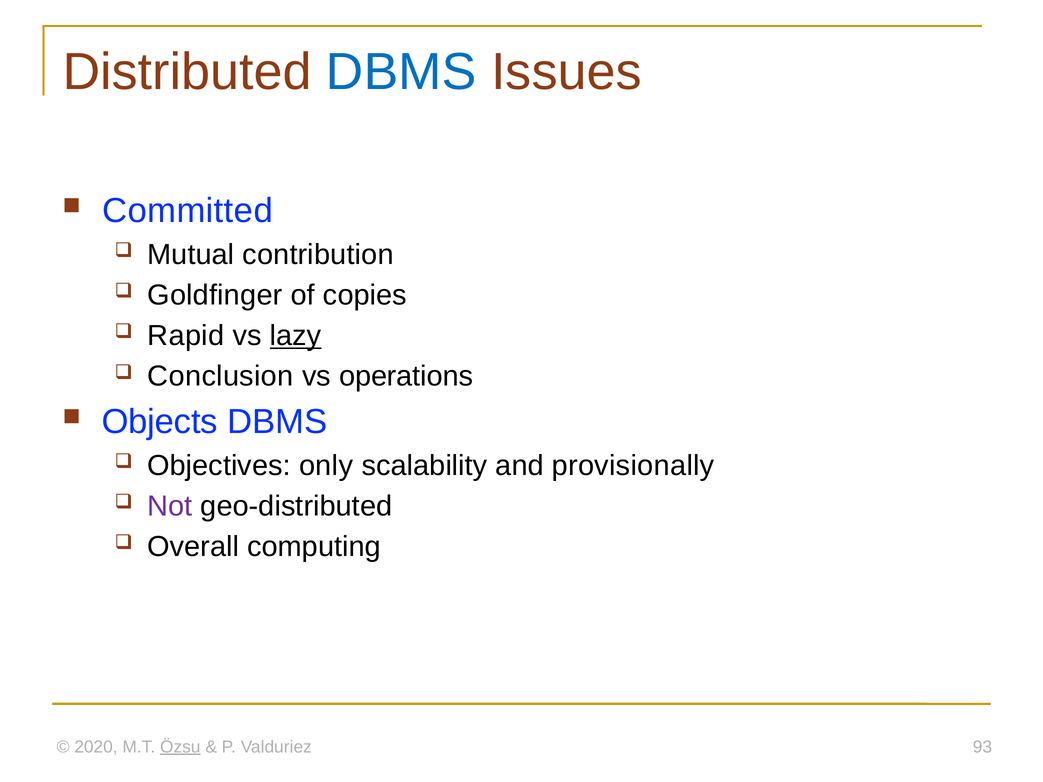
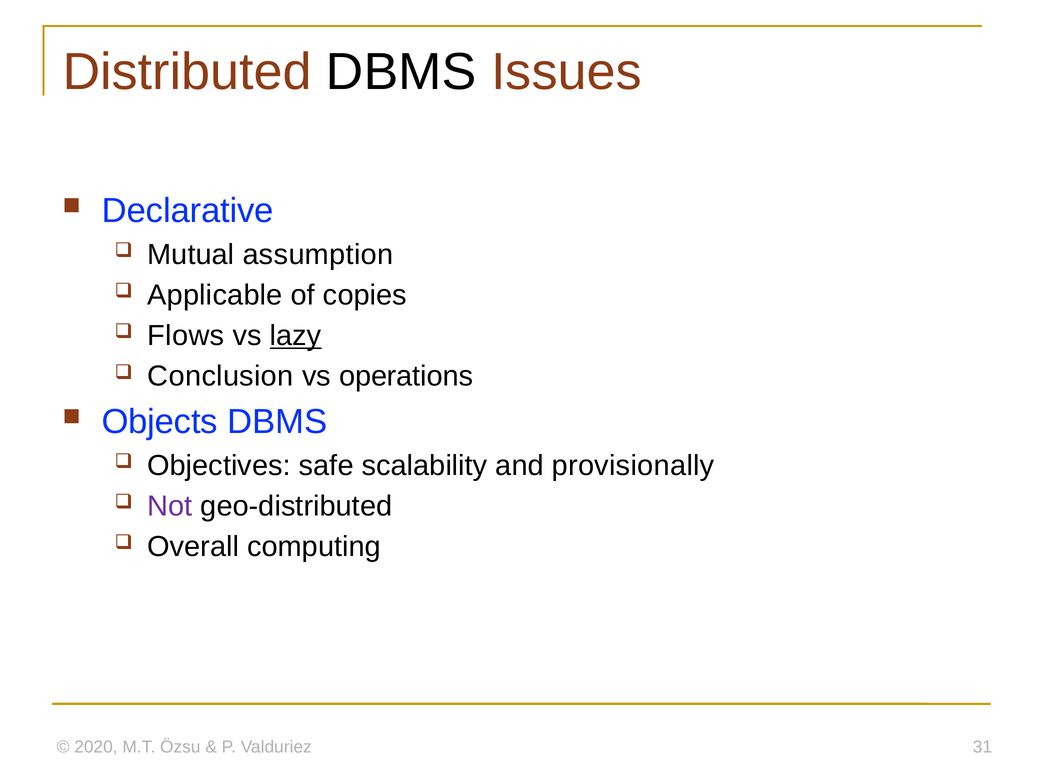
DBMS at (401, 72) colour: blue -> black
Committed: Committed -> Declarative
contribution: contribution -> assumption
Goldfinger: Goldfinger -> Applicable
Rapid: Rapid -> Flows
only: only -> safe
Özsu underline: present -> none
93: 93 -> 31
